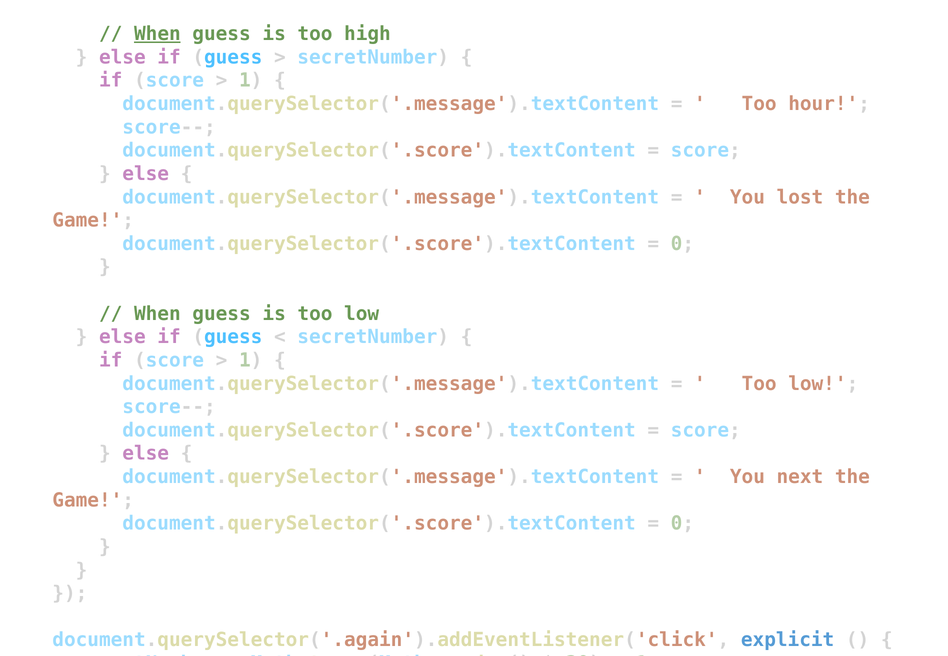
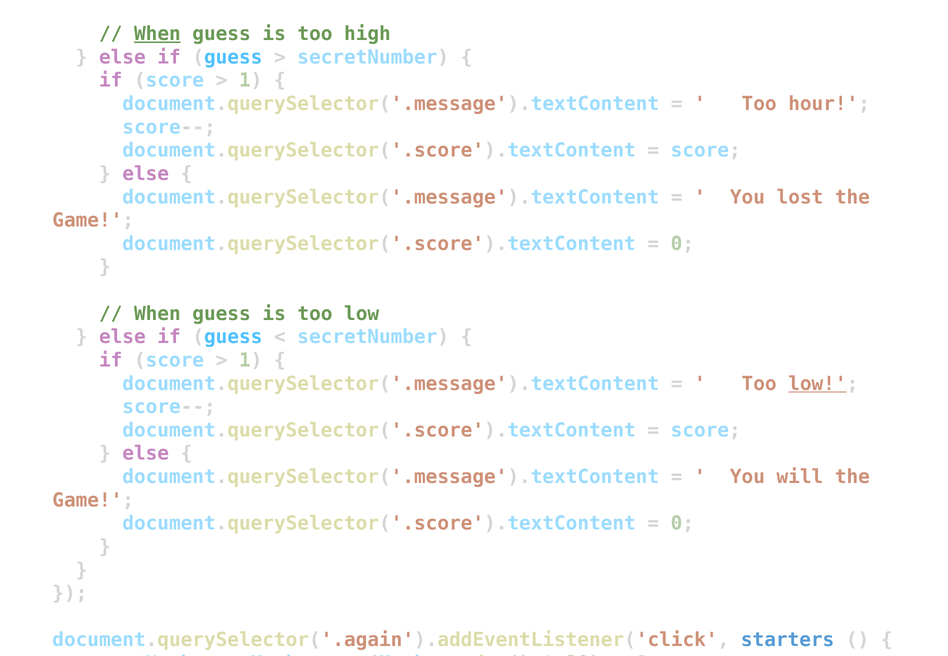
low at (817, 384) underline: none -> present
next: next -> will
explicit: explicit -> starters
